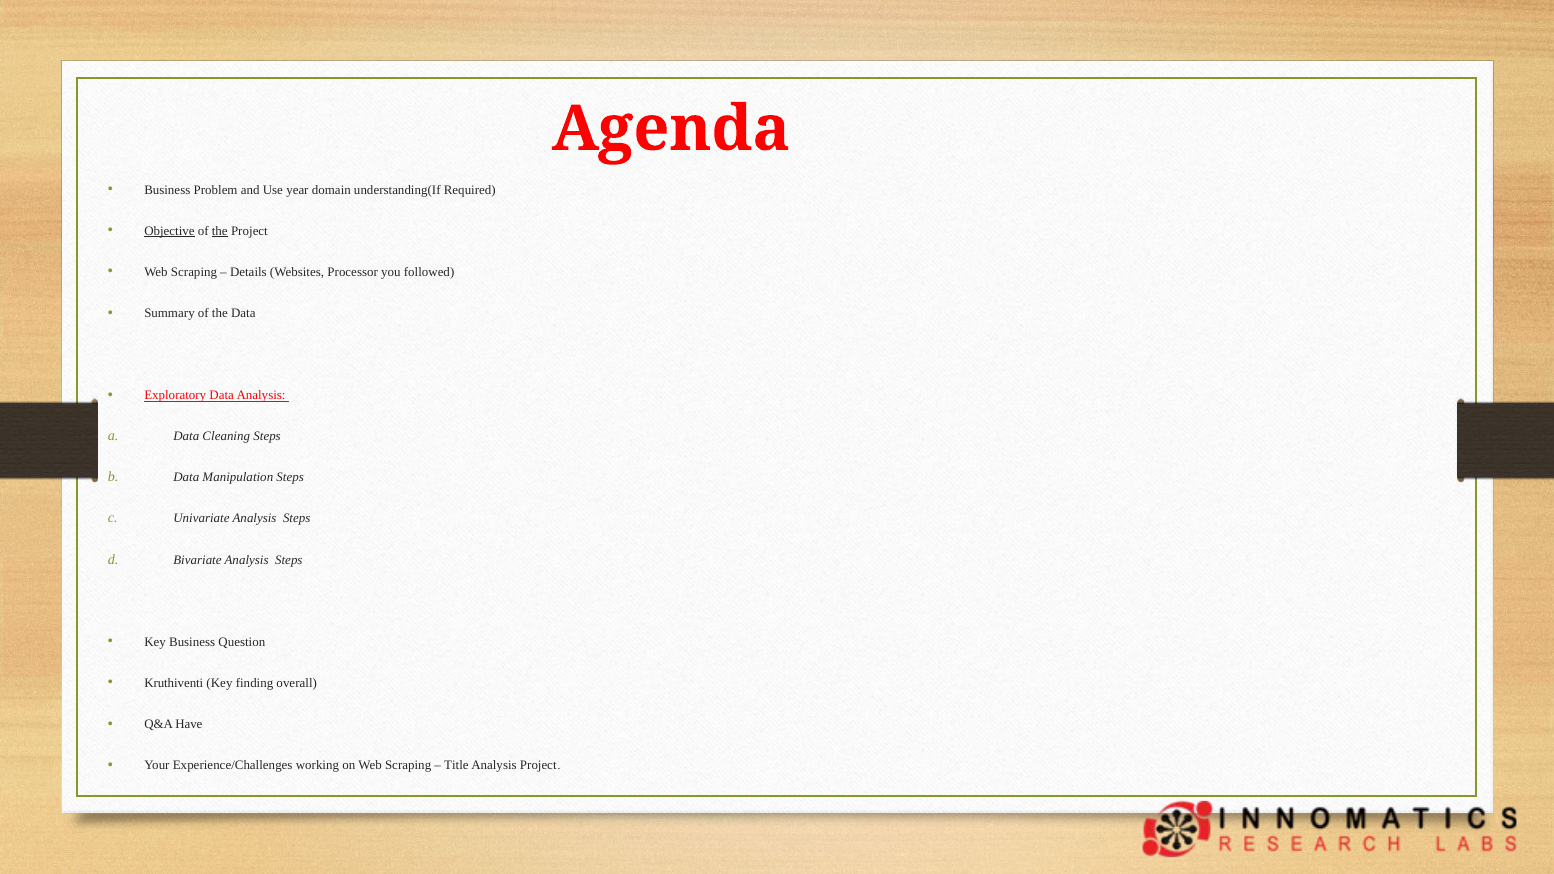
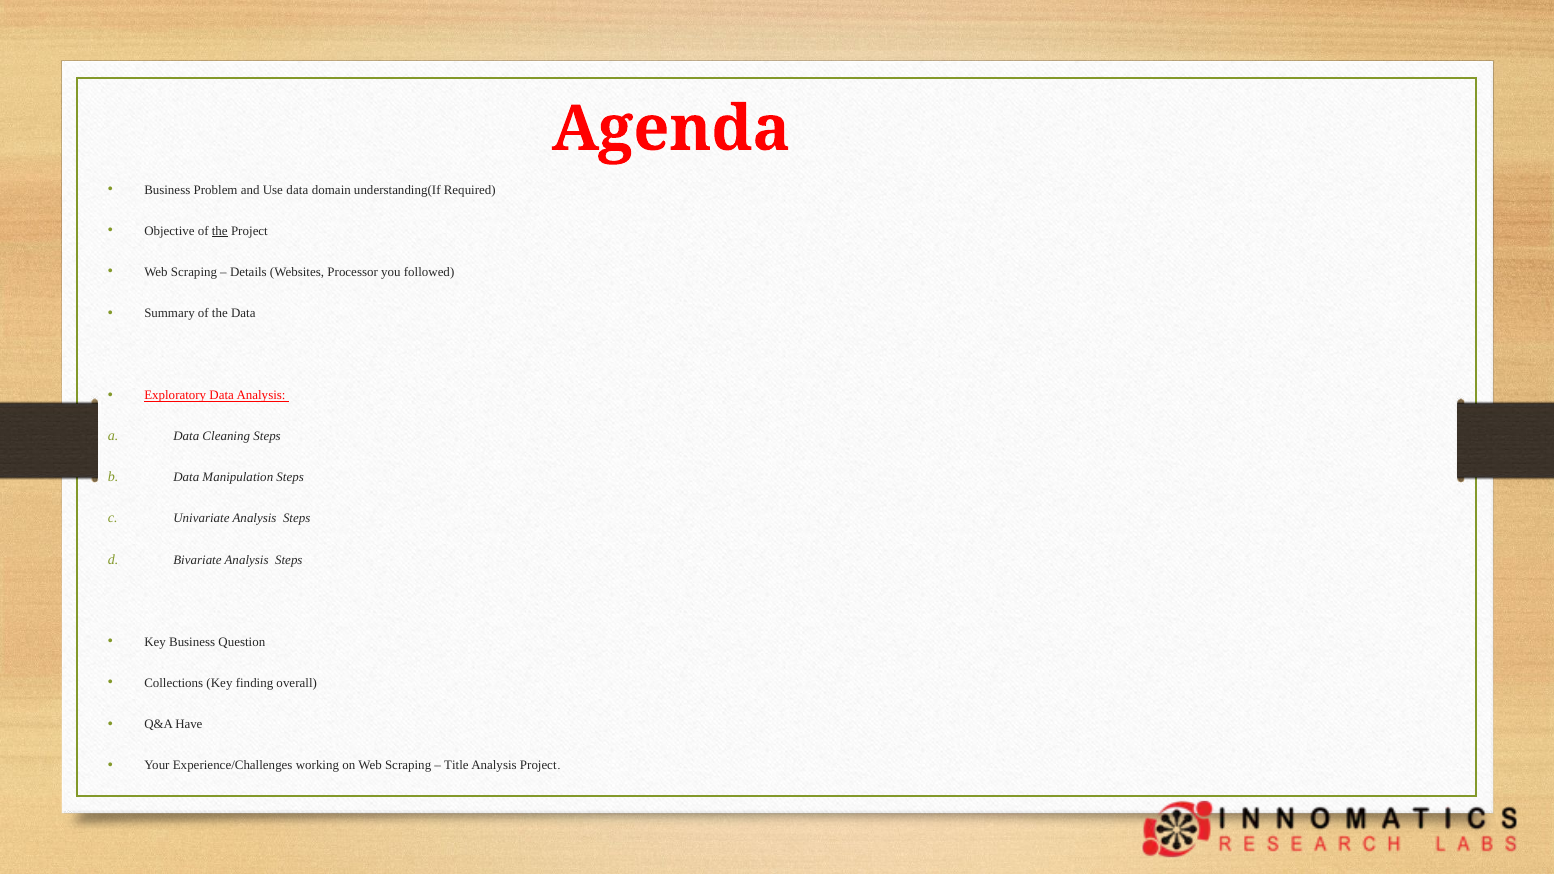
Use year: year -> data
Objective underline: present -> none
Kruthiventi: Kruthiventi -> Collections
